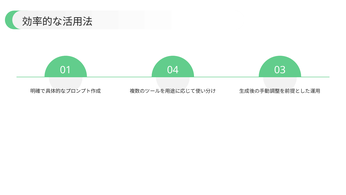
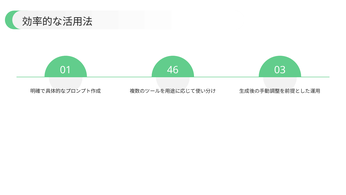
04: 04 -> 46
